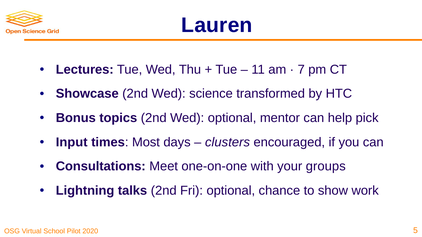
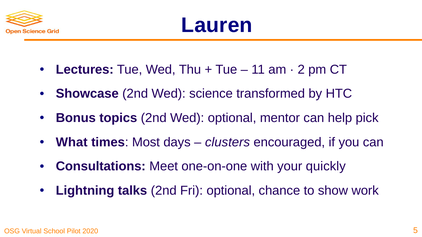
7: 7 -> 2
Input: Input -> What
groups: groups -> quickly
